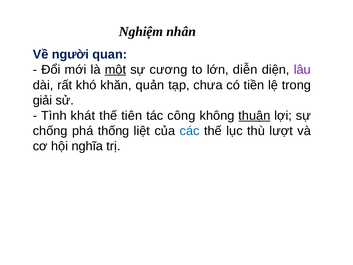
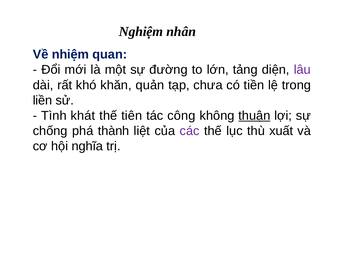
người: người -> nhiệm
một underline: present -> none
cương: cương -> đường
diễn: diễn -> tảng
giải: giải -> liền
thống: thống -> thành
các colour: blue -> purple
lượt: lượt -> xuất
